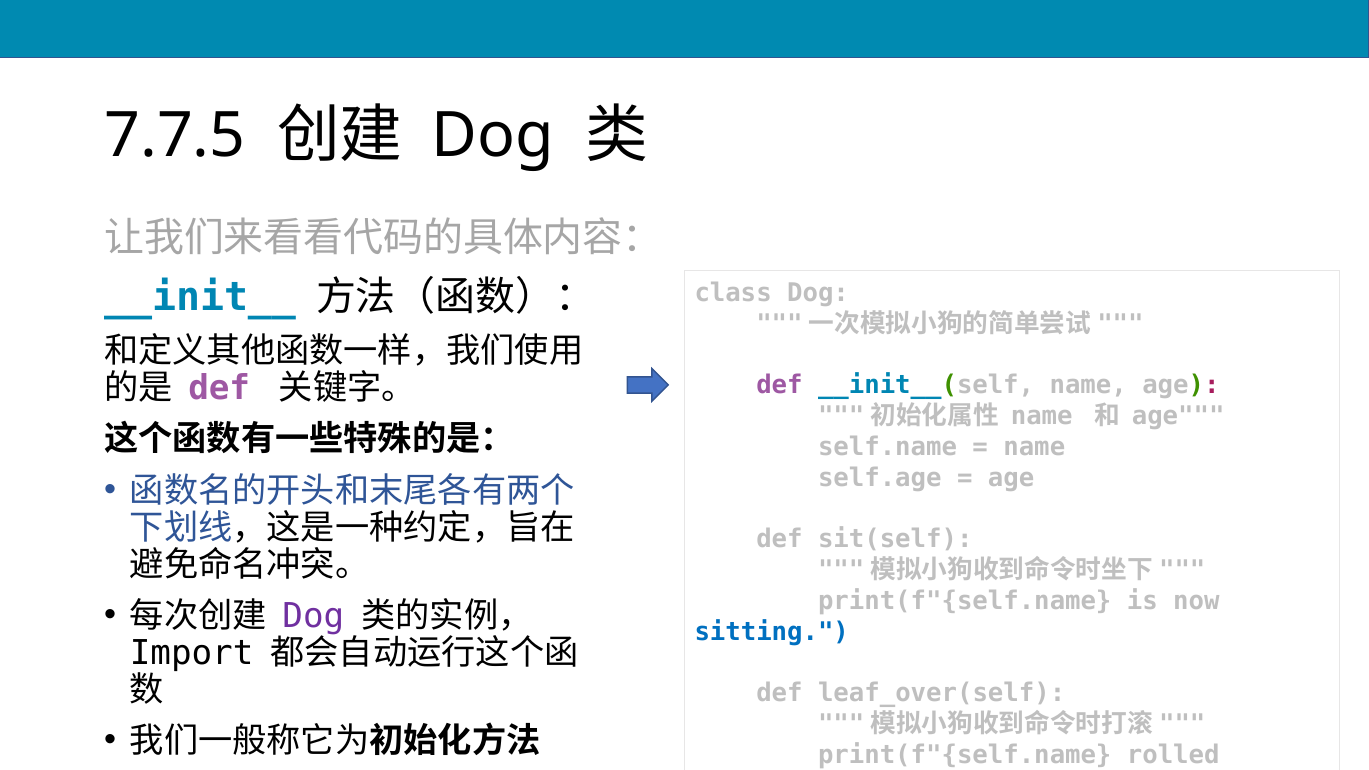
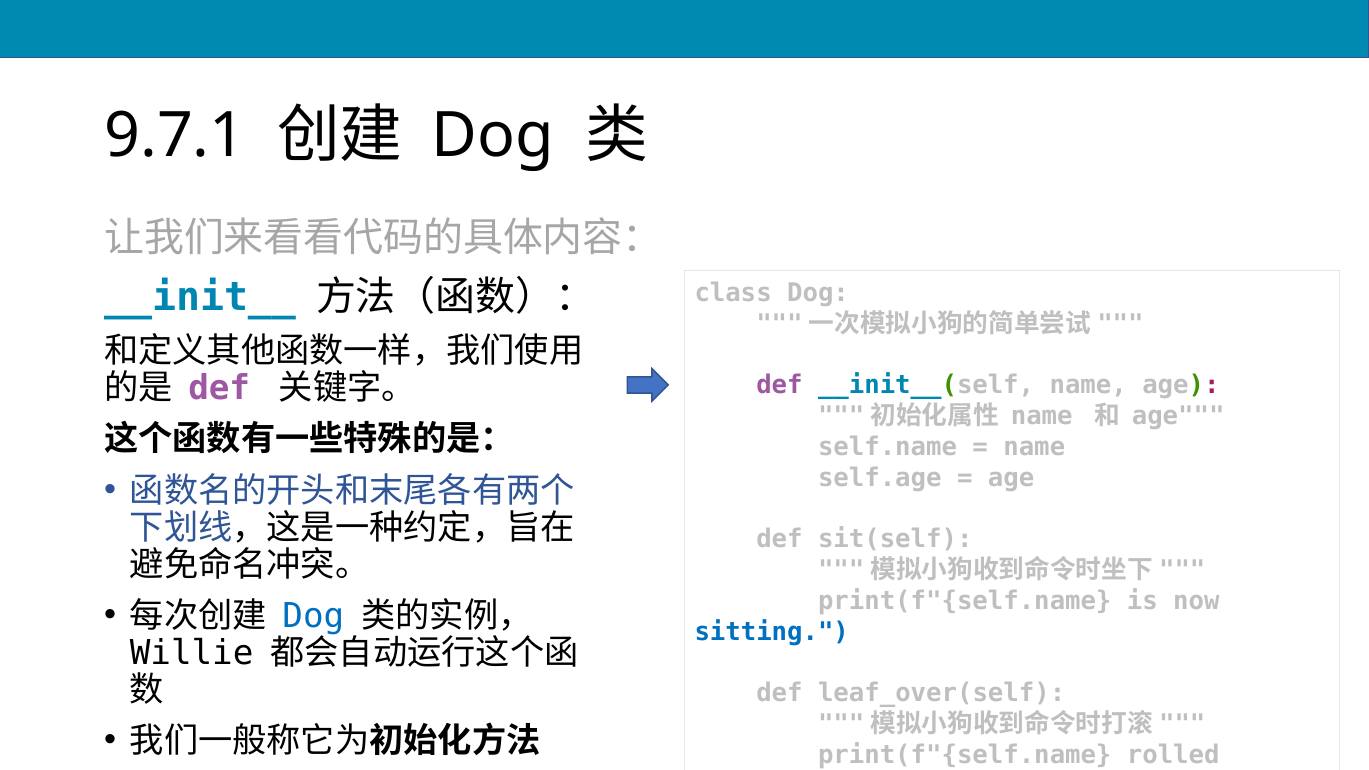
7.7.5: 7.7.5 -> 9.7.1
Dog at (313, 616) colour: purple -> blue
Import: Import -> Willie
